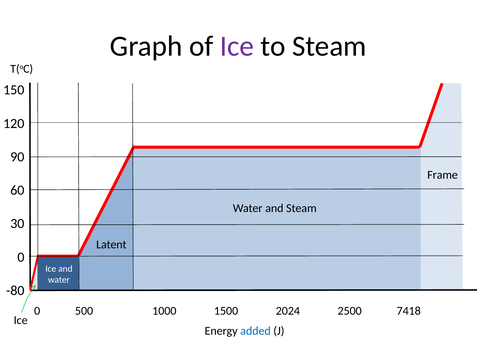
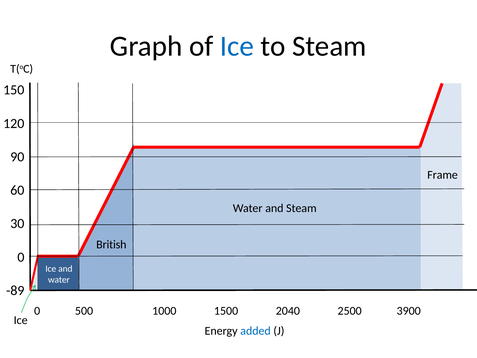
Ice at (237, 46) colour: purple -> blue
Latent: Latent -> British
-80: -80 -> -89
2024: 2024 -> 2040
7418: 7418 -> 3900
